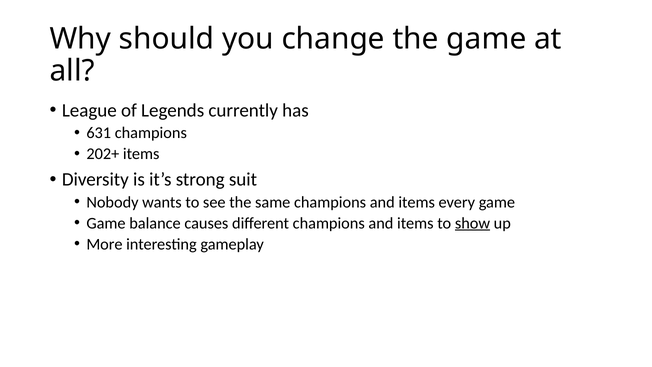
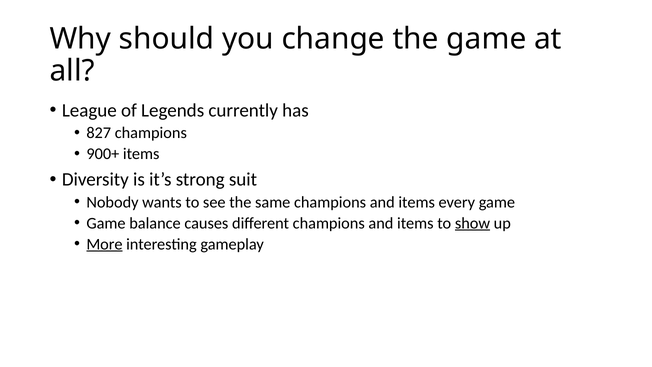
631: 631 -> 827
202+: 202+ -> 900+
More underline: none -> present
